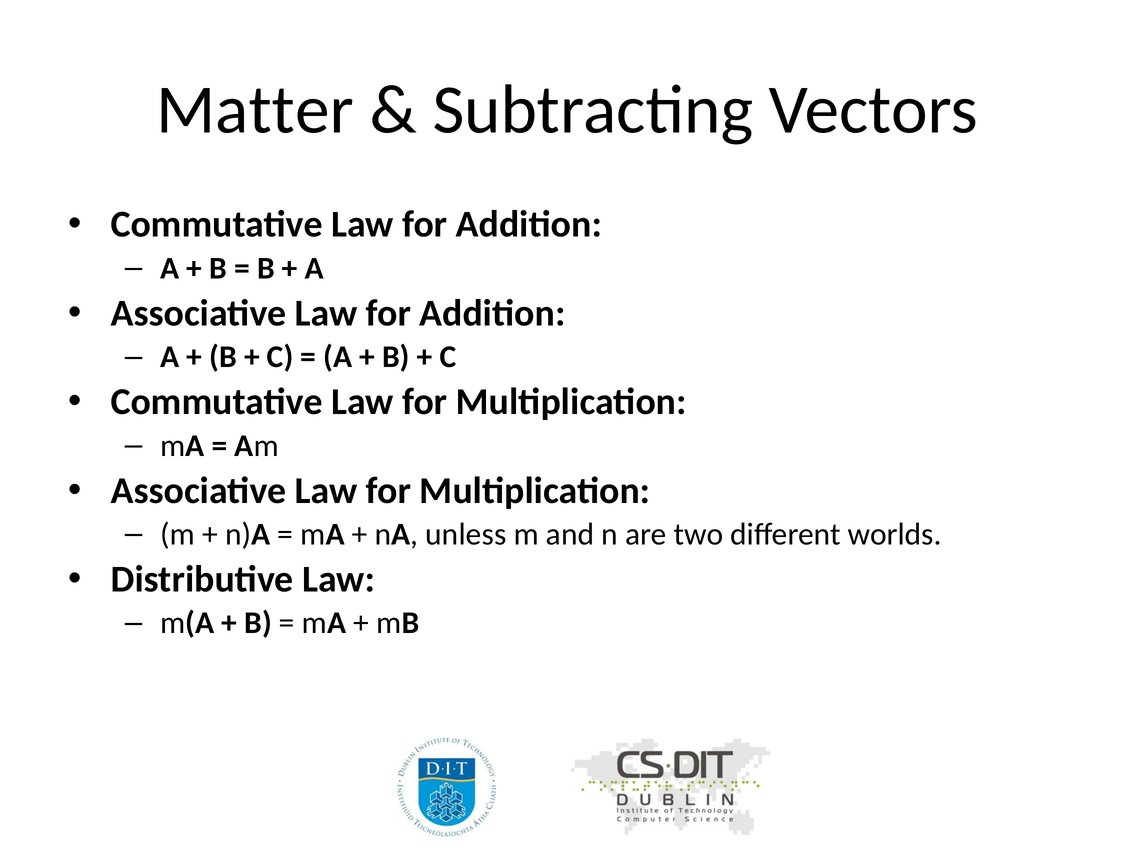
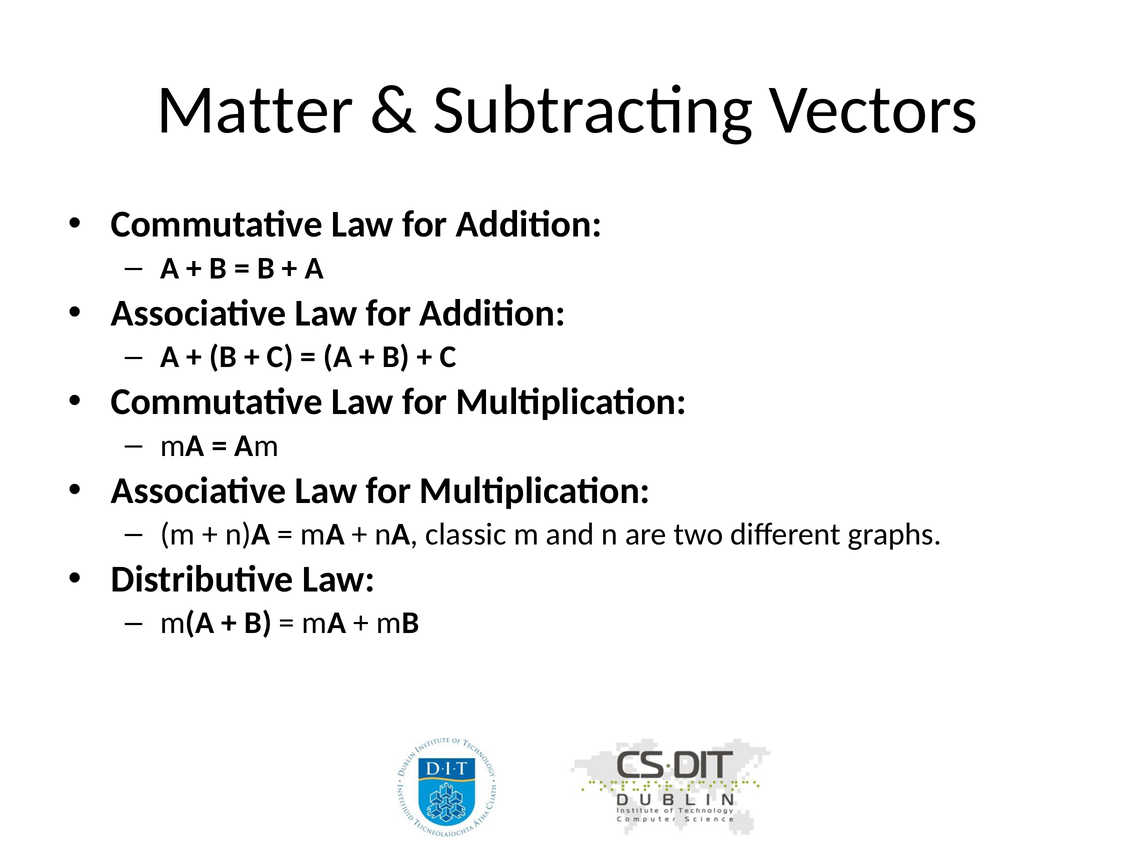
unless: unless -> classic
worlds: worlds -> graphs
